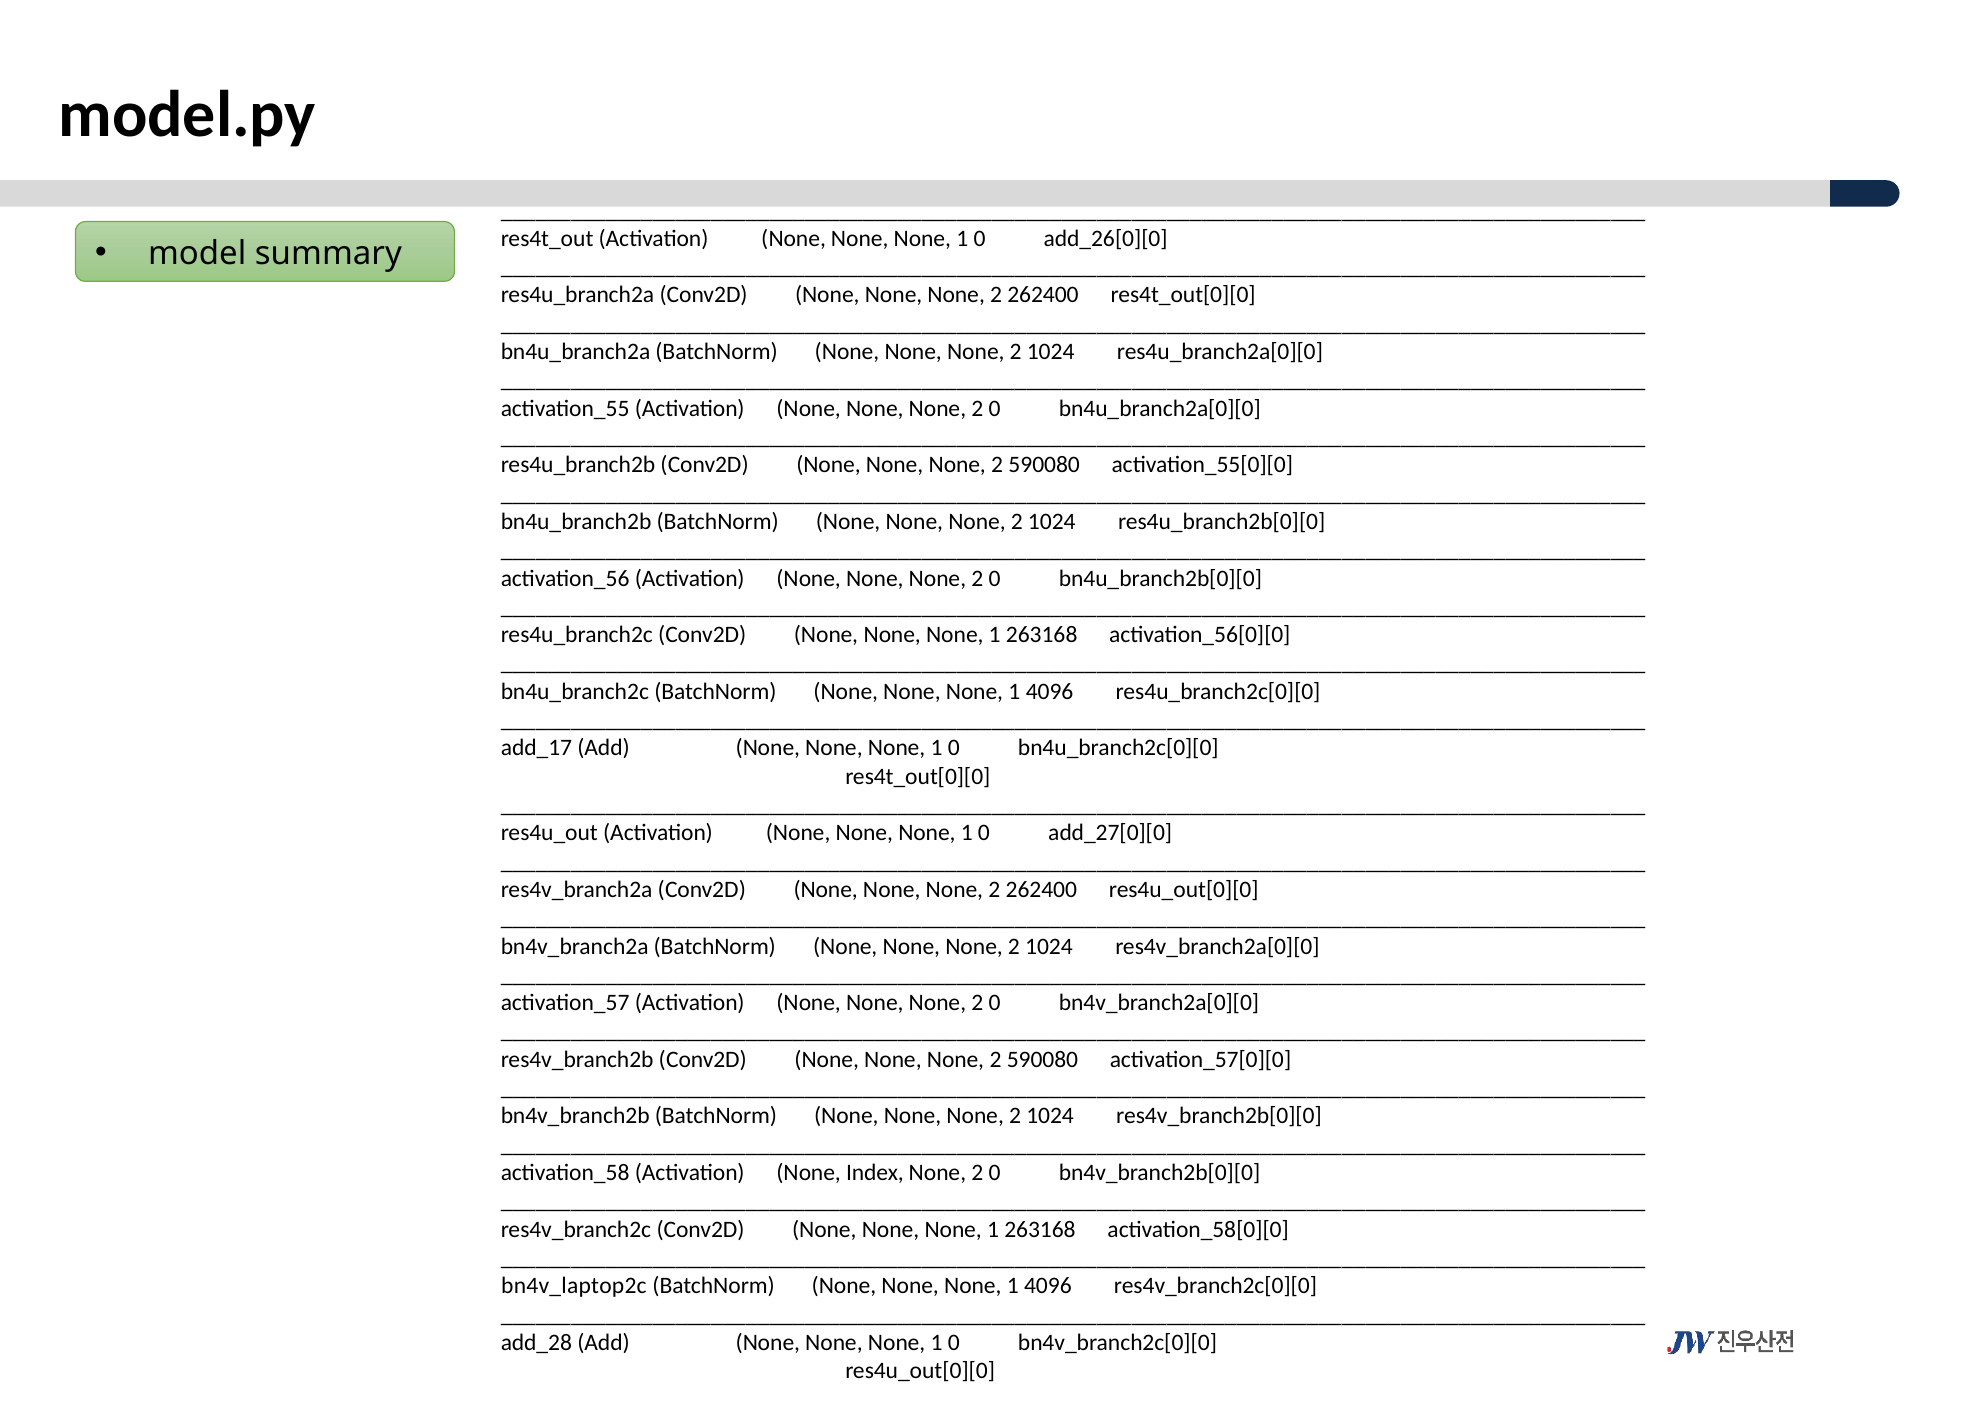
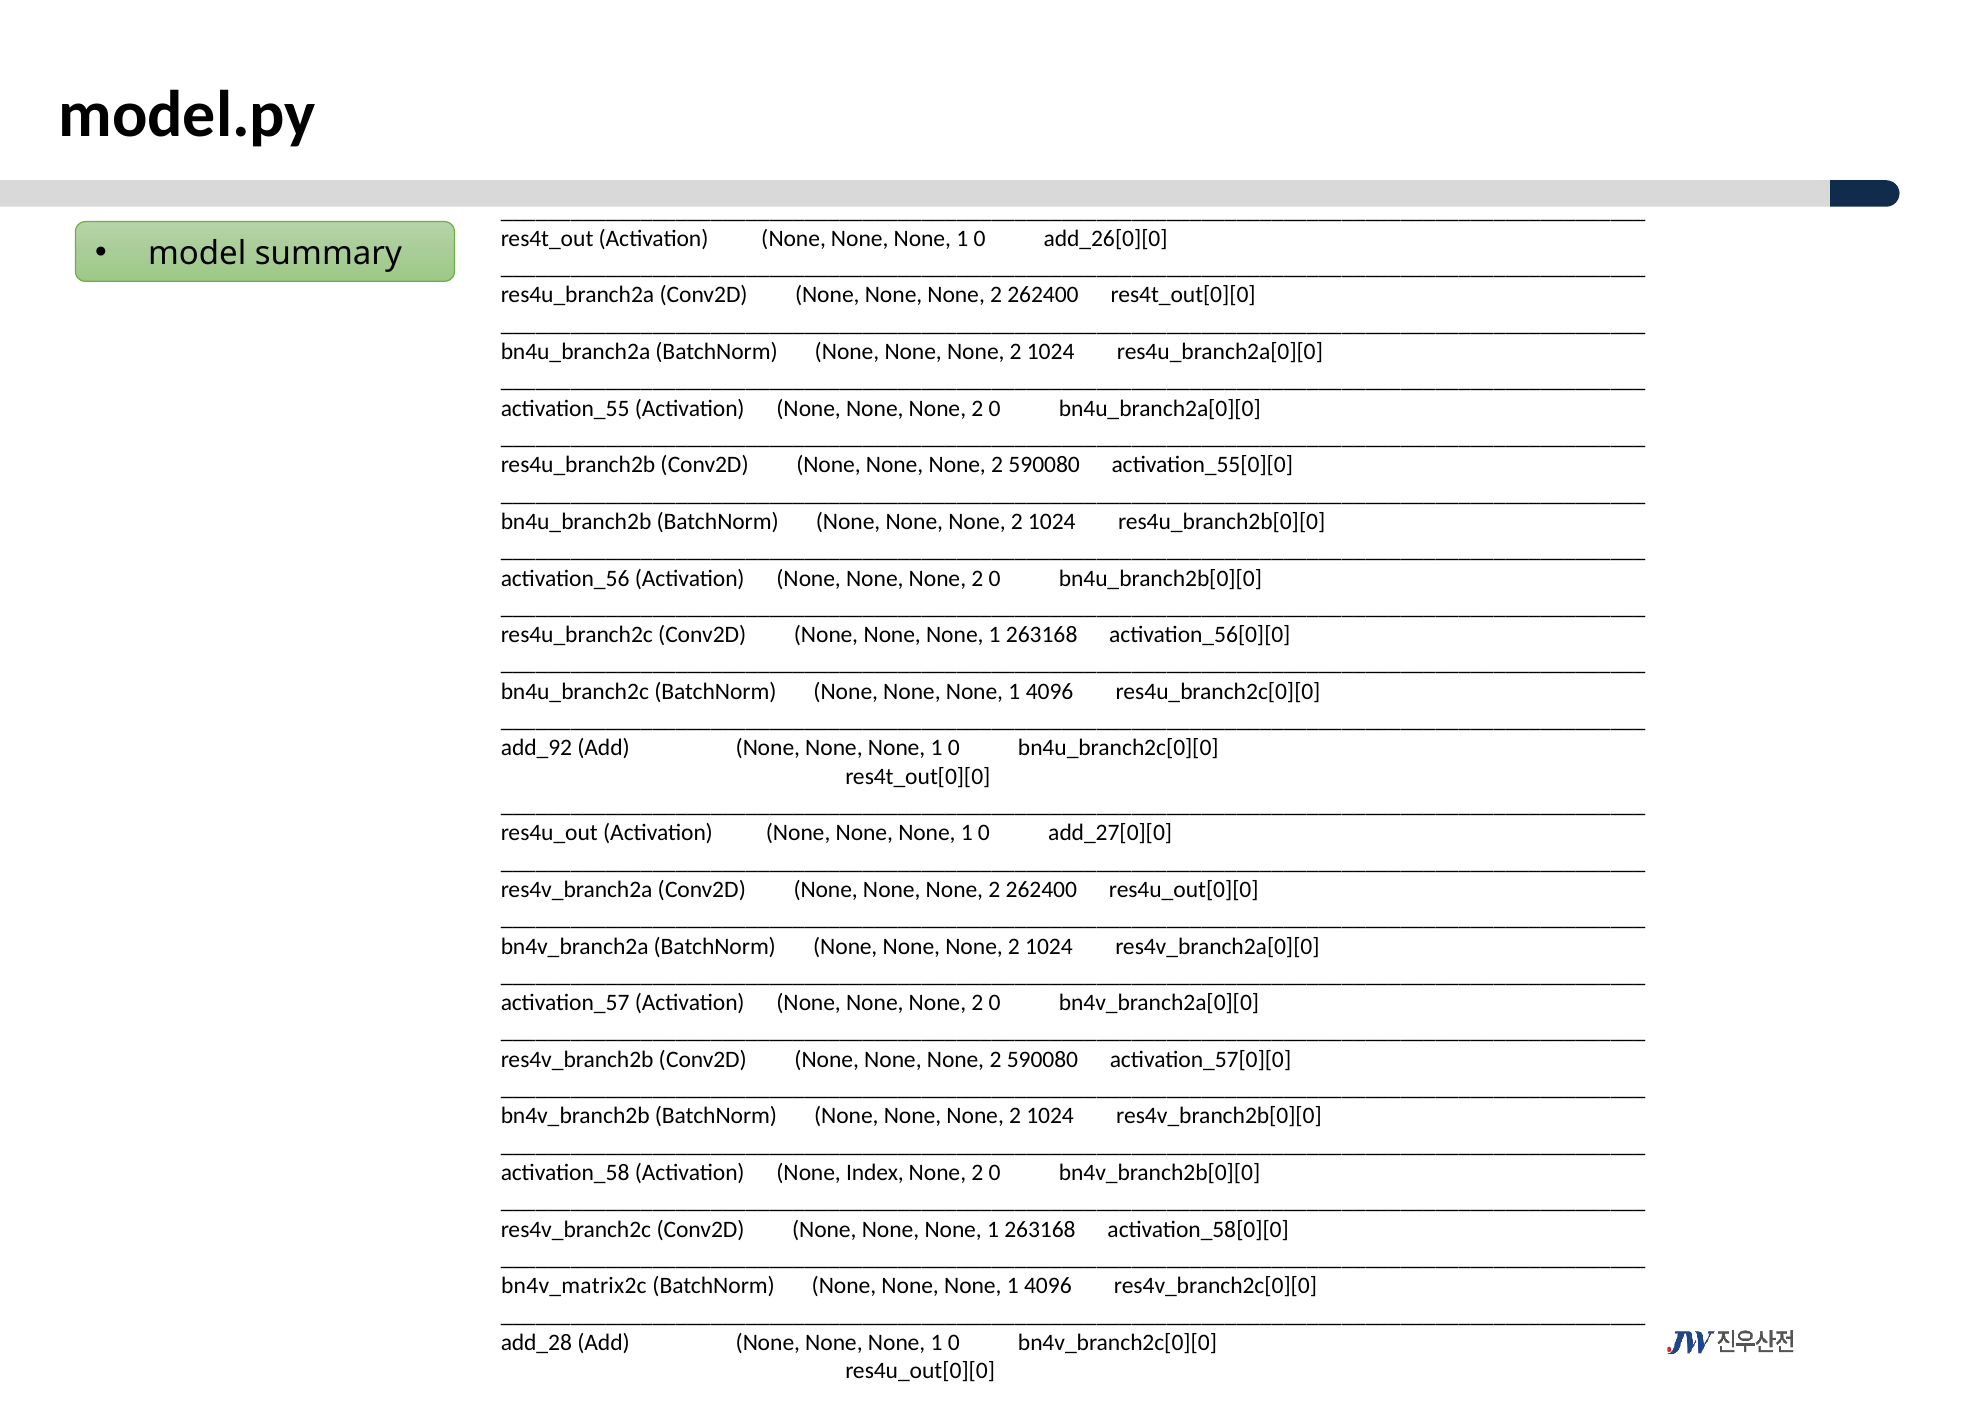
add_17: add_17 -> add_92
bn4v_laptop2c: bn4v_laptop2c -> bn4v_matrix2c
